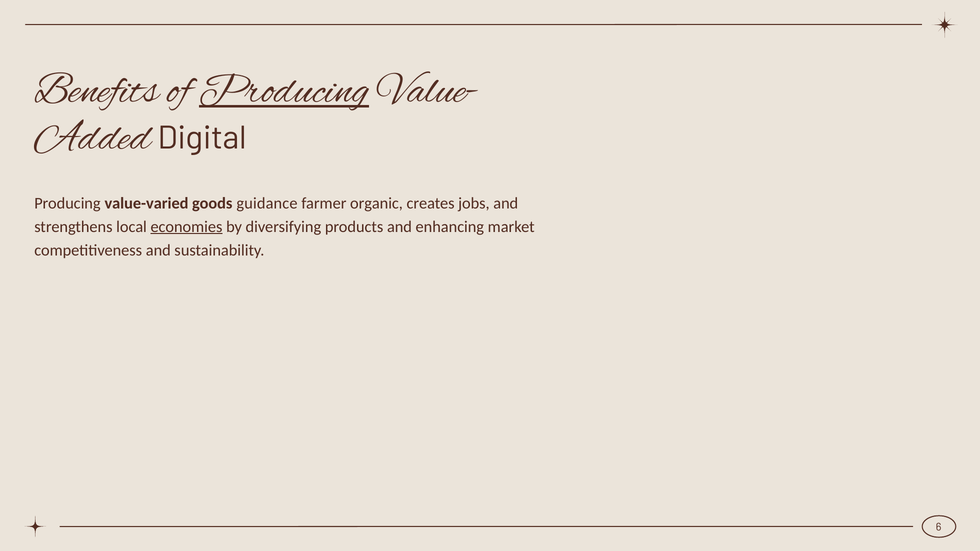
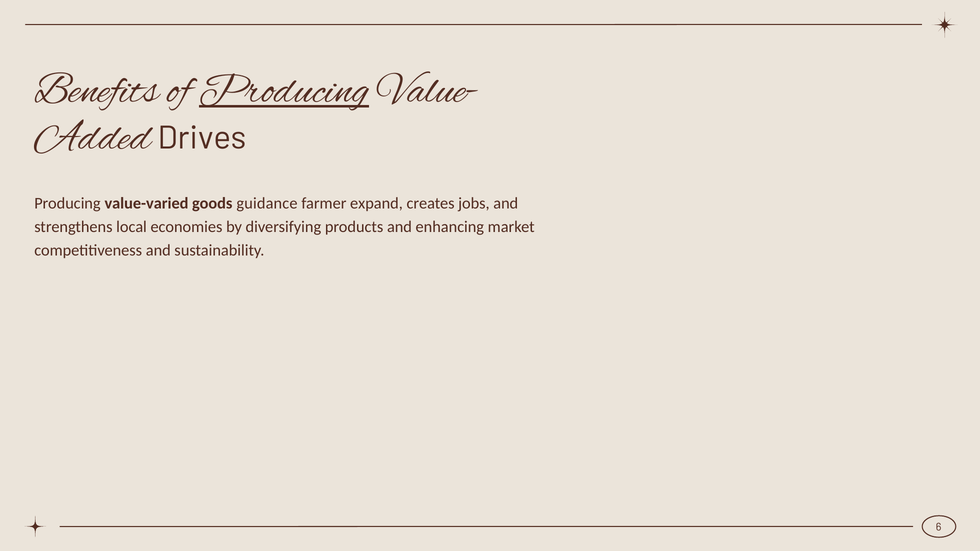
Digital: Digital -> Drives
organic: organic -> expand
economies underline: present -> none
